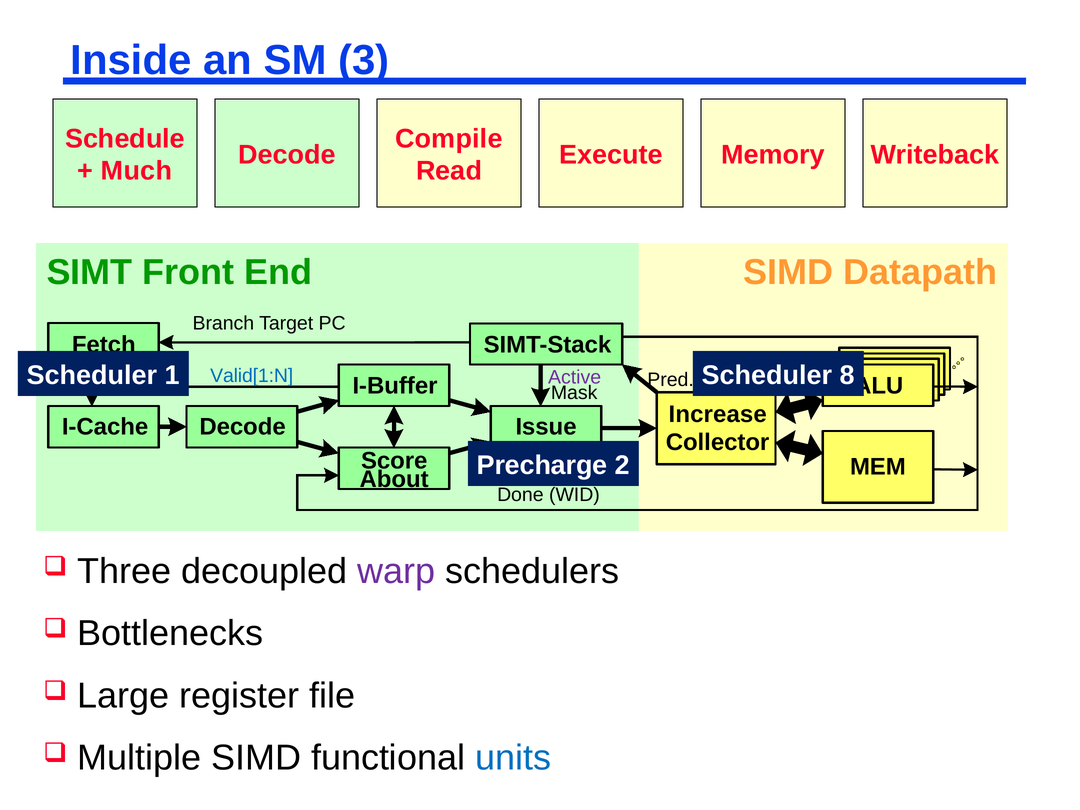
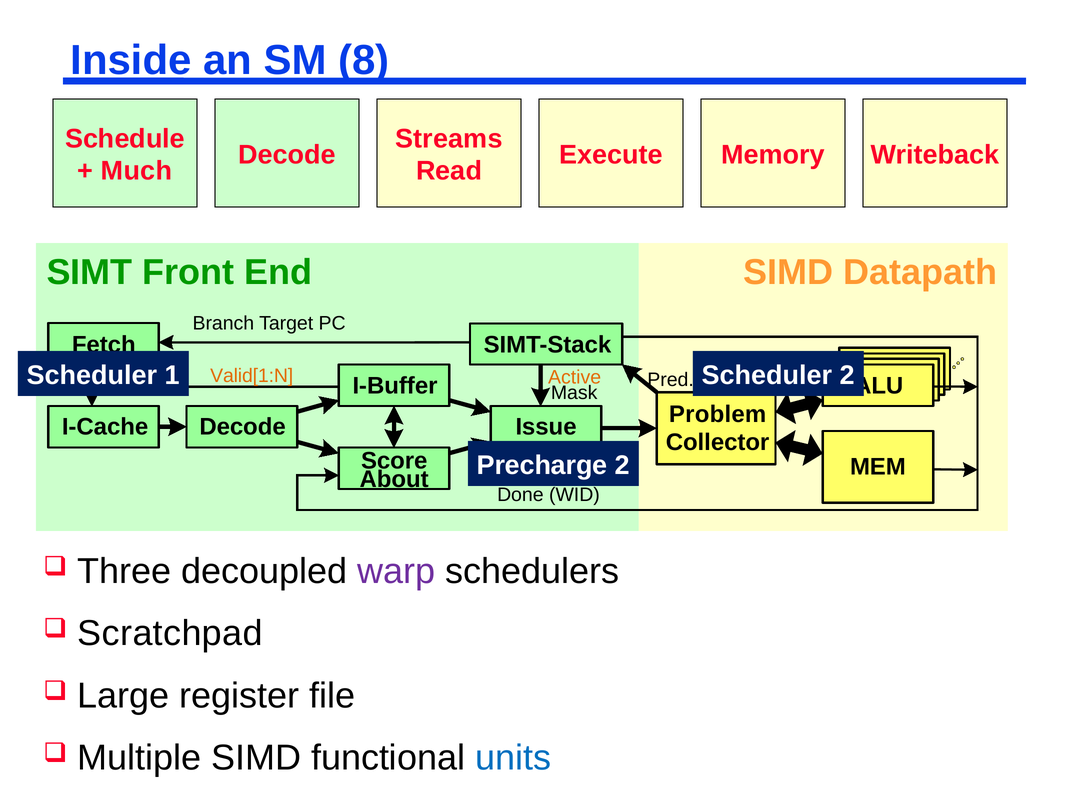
3: 3 -> 8
Compile: Compile -> Streams
Scheduler 8: 8 -> 2
Valid[1:N colour: blue -> orange
Active colour: purple -> orange
Increase: Increase -> Problem
Bottlenecks: Bottlenecks -> Scratchpad
